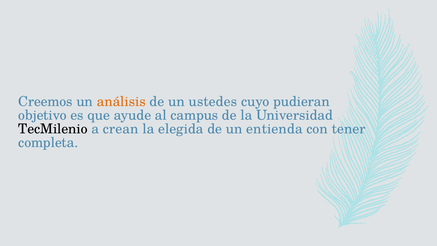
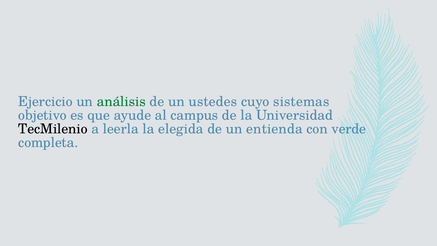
Creemos: Creemos -> Ejercicio
análisis colour: orange -> green
pudieran: pudieran -> sistemas
crean: crean -> leerla
tener: tener -> verde
